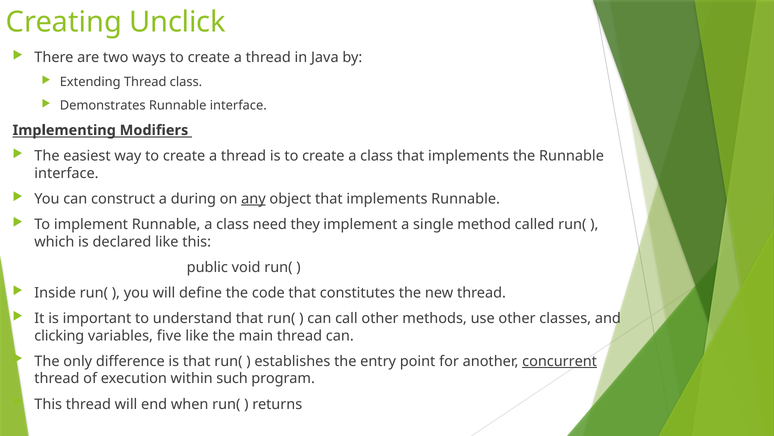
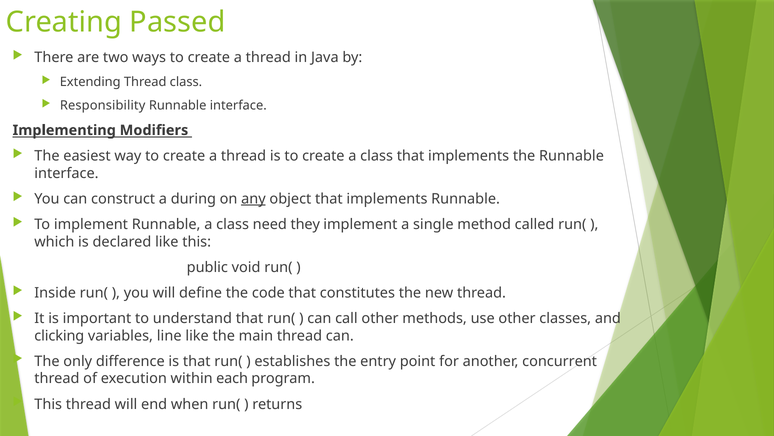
Unclick: Unclick -> Passed
Demonstrates: Demonstrates -> Responsibility
five: five -> line
concurrent underline: present -> none
such: such -> each
